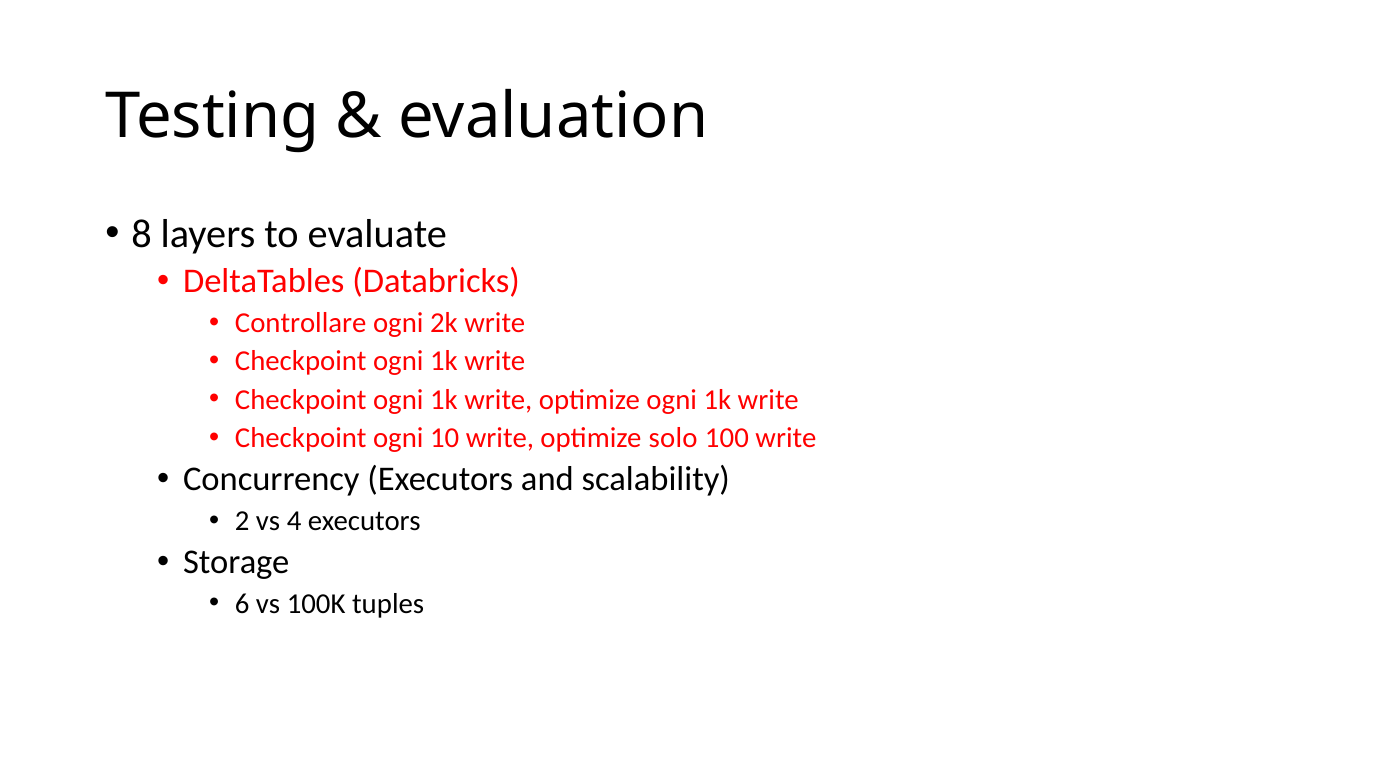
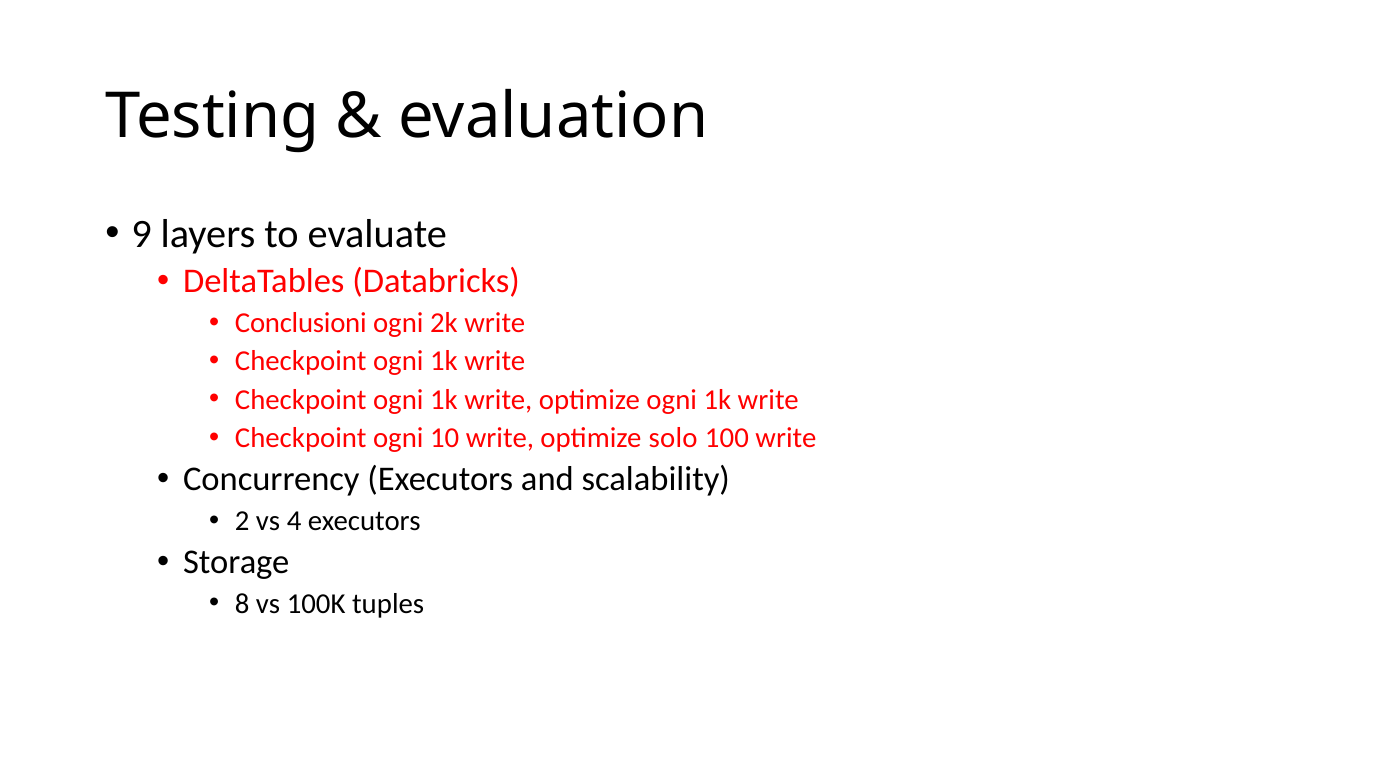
8: 8 -> 9
Controllare: Controllare -> Conclusioni
6: 6 -> 8
